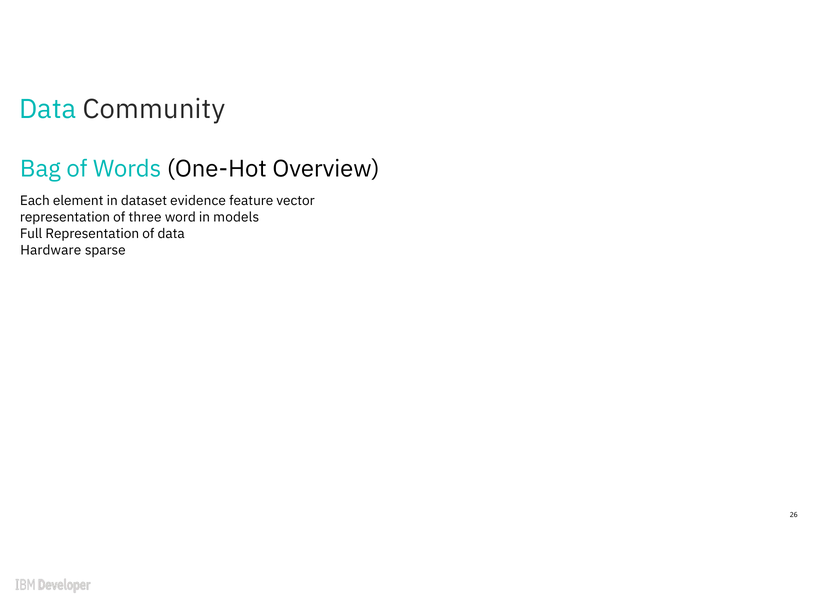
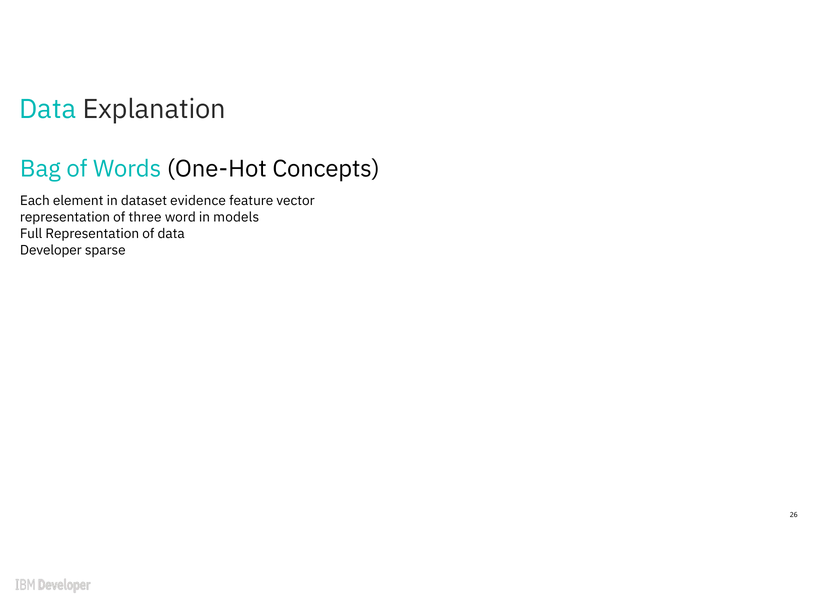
Community: Community -> Explanation
Overview: Overview -> Concepts
Hardware: Hardware -> Developer
